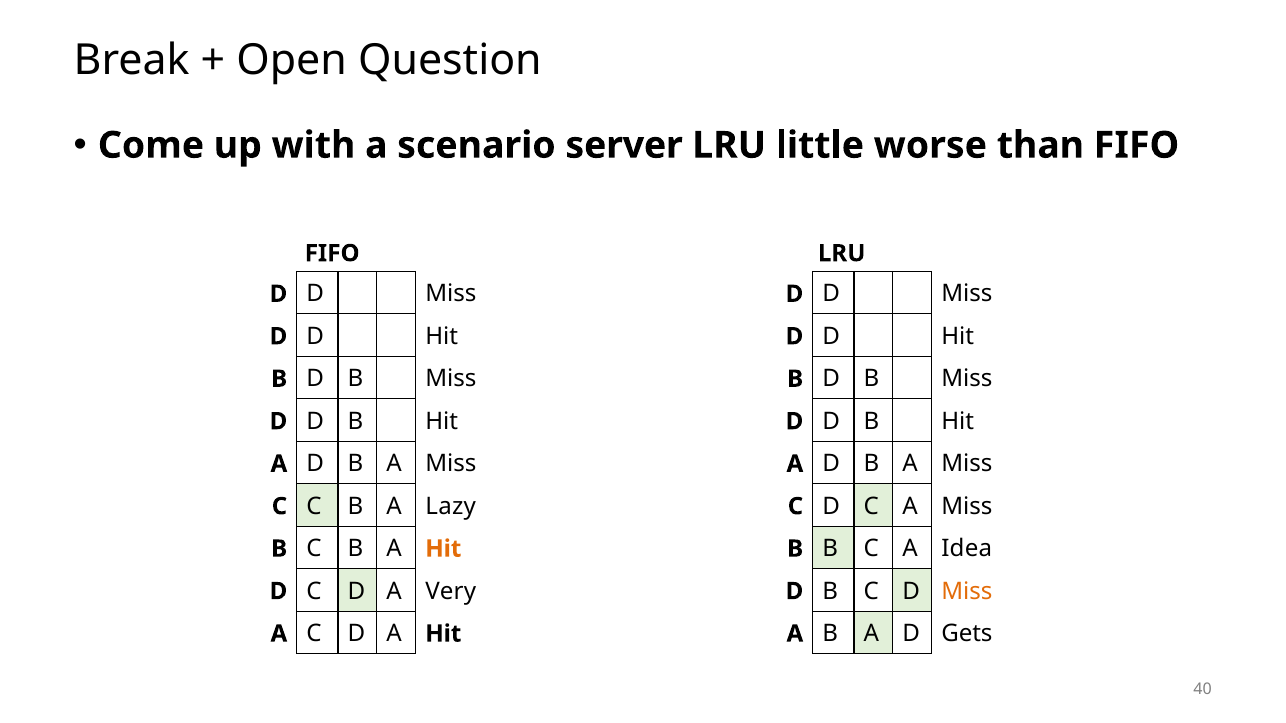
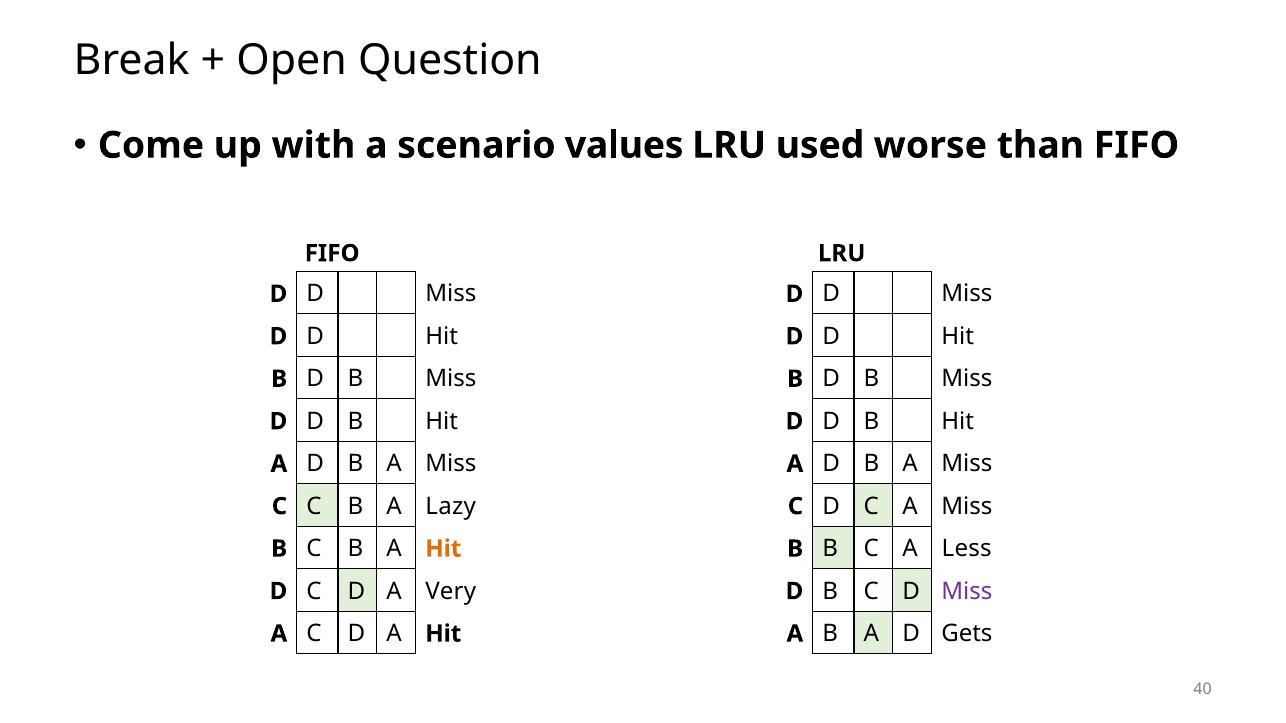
server: server -> values
little: little -> used
Idea: Idea -> Less
Miss at (967, 592) colour: orange -> purple
